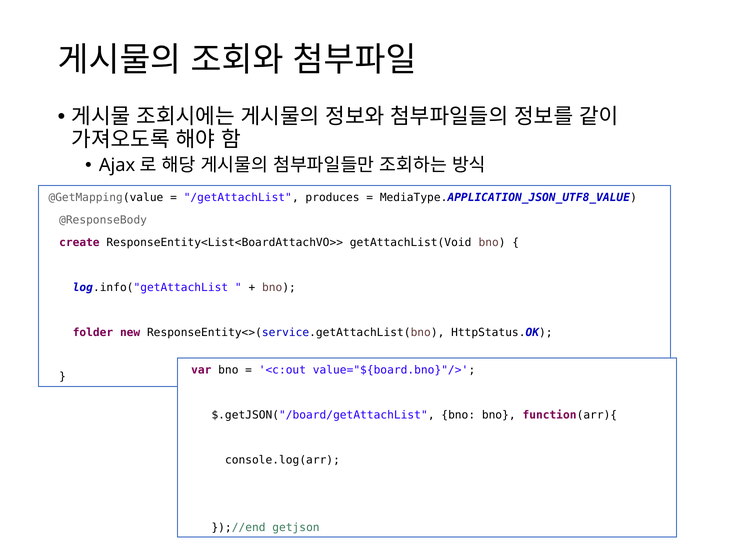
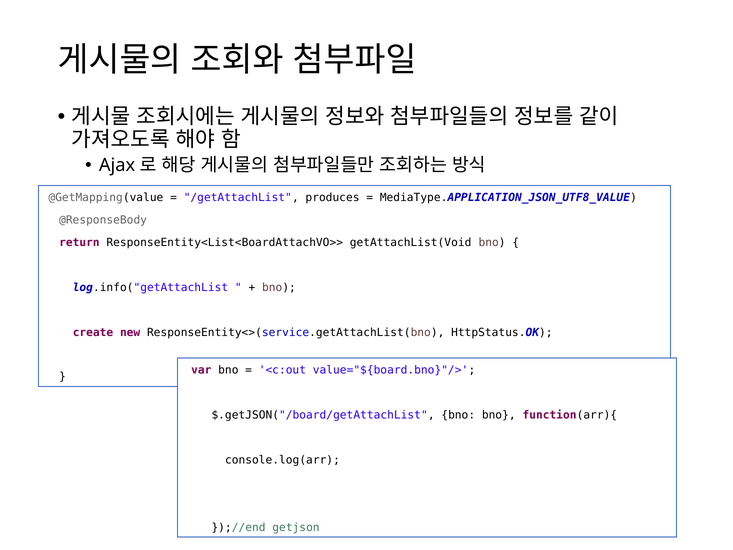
create: create -> return
folder: folder -> create
